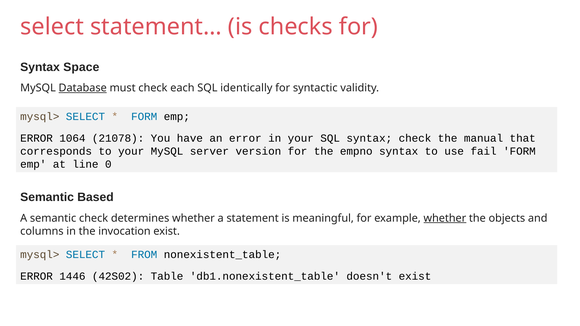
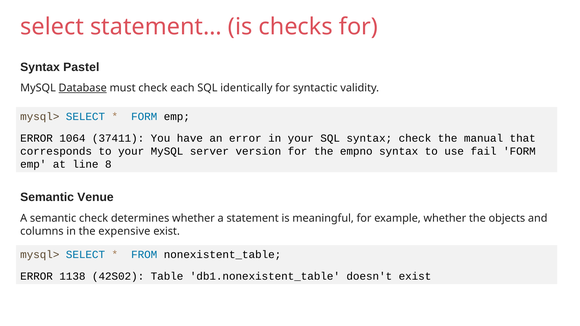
Space: Space -> Pastel
21078: 21078 -> 37411
0: 0 -> 8
Based: Based -> Venue
whether at (445, 218) underline: present -> none
invocation: invocation -> expensive
1446: 1446 -> 1138
